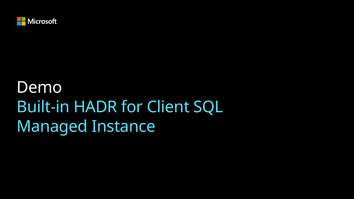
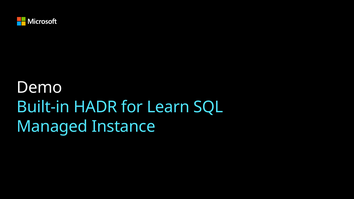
Client: Client -> Learn
